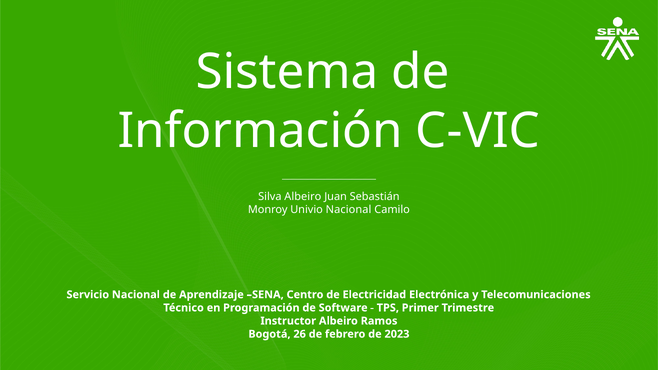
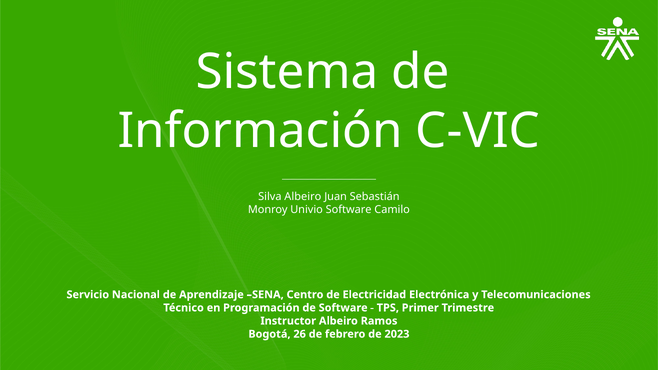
Univio Nacional: Nacional -> Software
